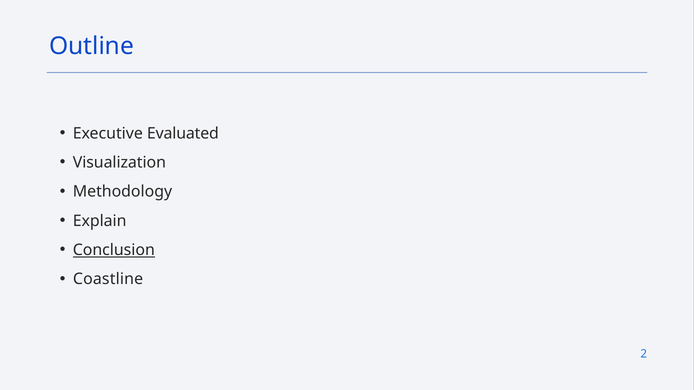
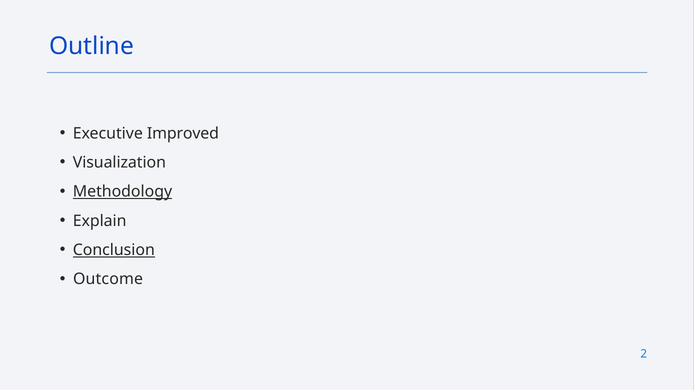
Evaluated: Evaluated -> Improved
Methodology underline: none -> present
Coastline: Coastline -> Outcome
